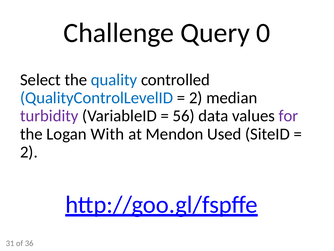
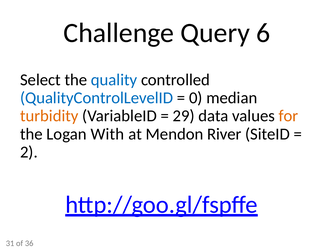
0: 0 -> 6
2 at (196, 98): 2 -> 0
turbidity colour: purple -> orange
56: 56 -> 29
for colour: purple -> orange
Used: Used -> River
